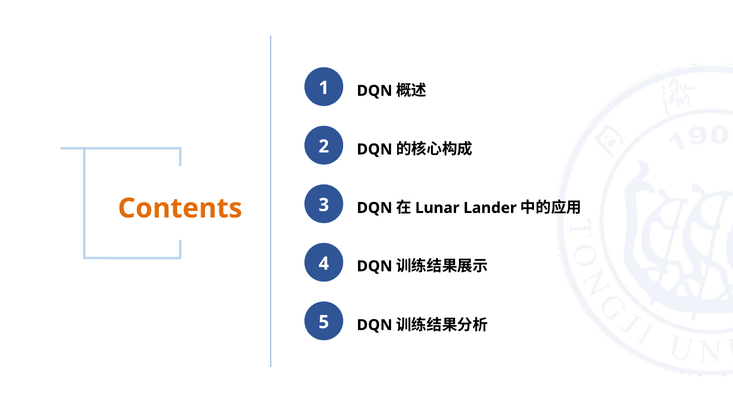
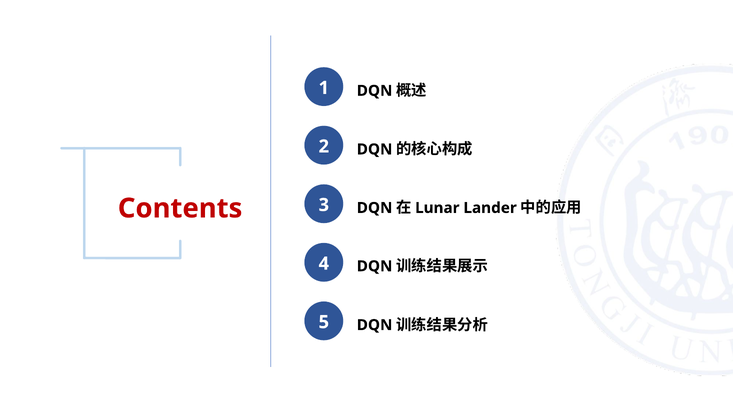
Contents colour: orange -> red
